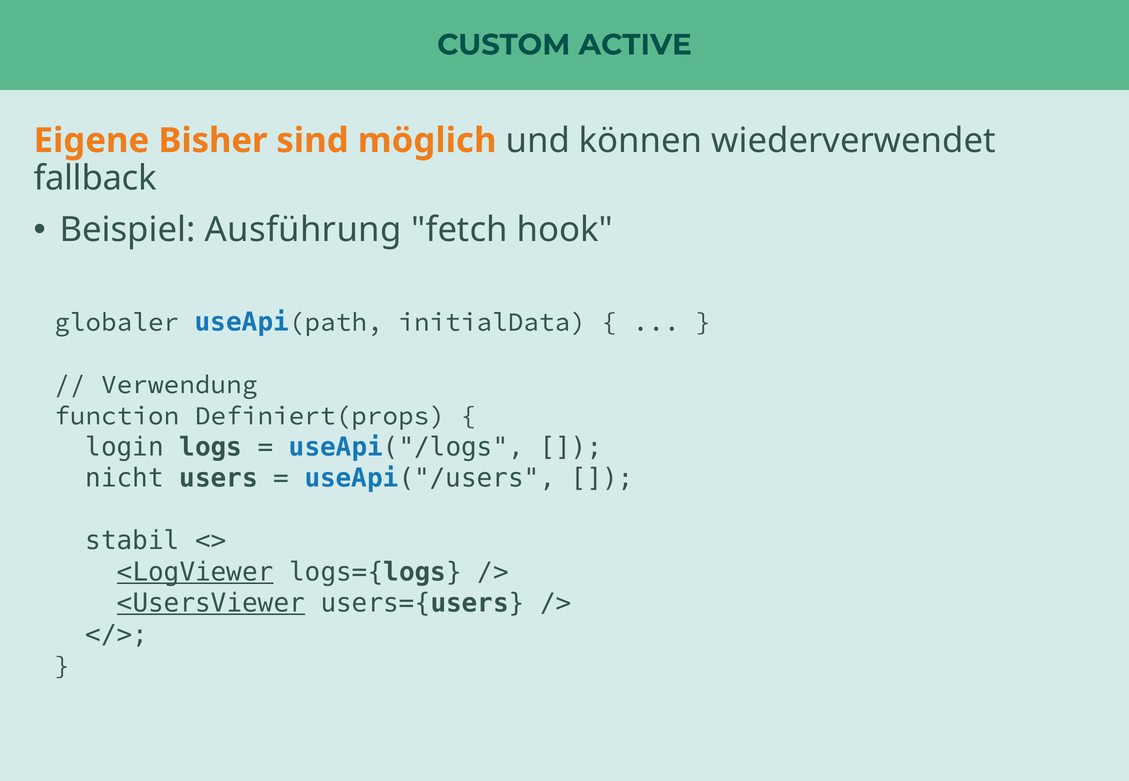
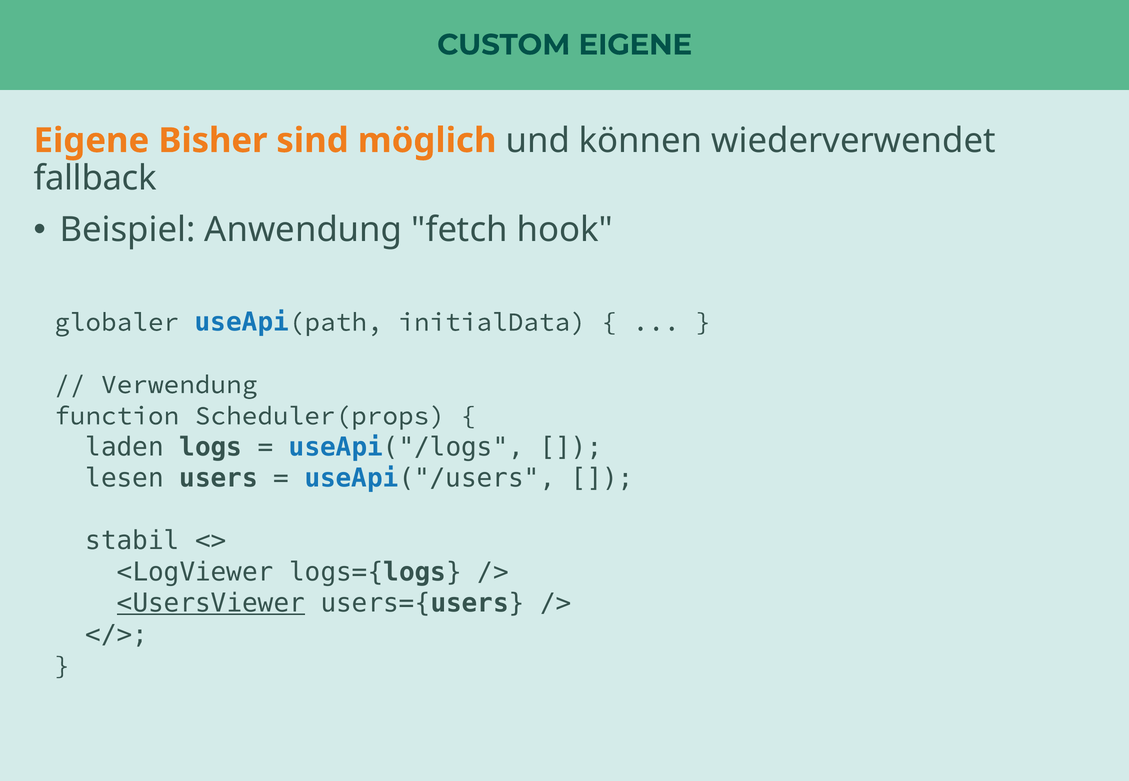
CUSTOM ACTIVE: ACTIVE -> EIGENE
Ausführung: Ausführung -> Anwendung
Definiert(props: Definiert(props -> Scheduler(props
login: login -> laden
nicht: nicht -> lesen
<LogViewer underline: present -> none
